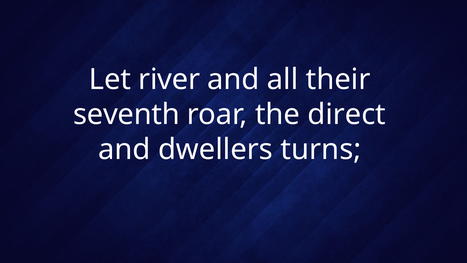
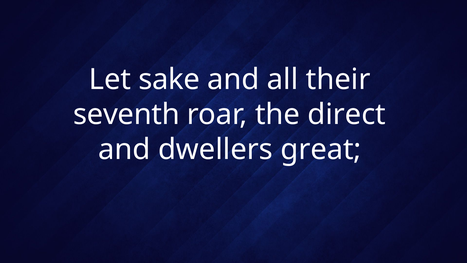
river: river -> sake
turns: turns -> great
